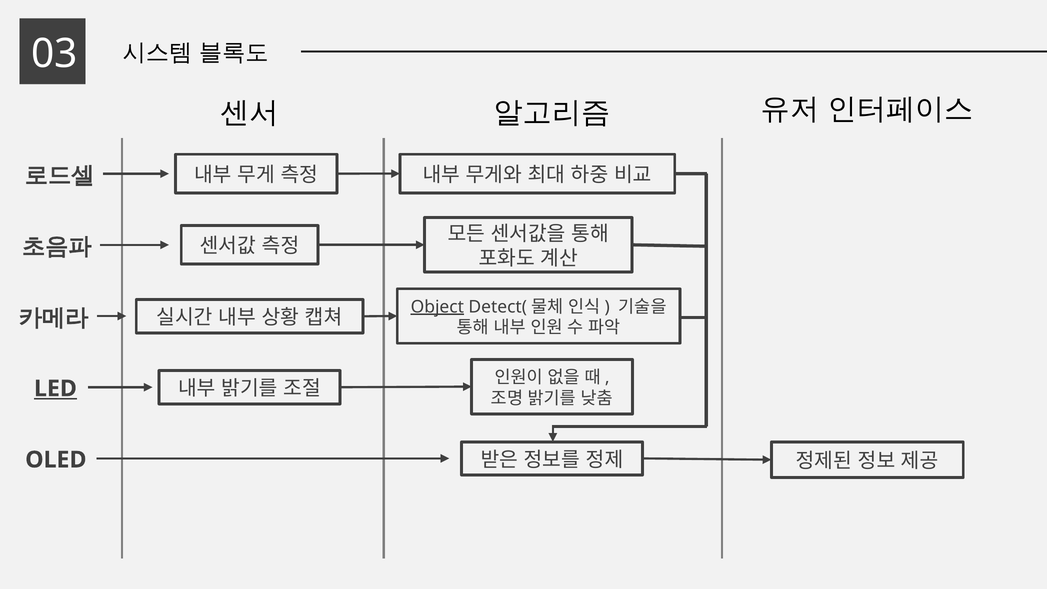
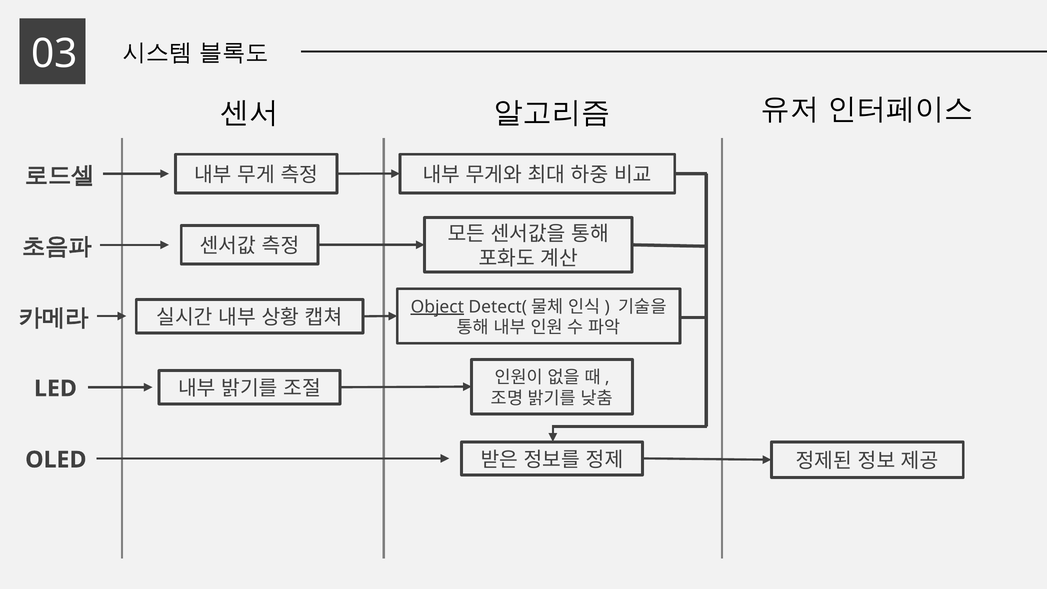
LED underline: present -> none
